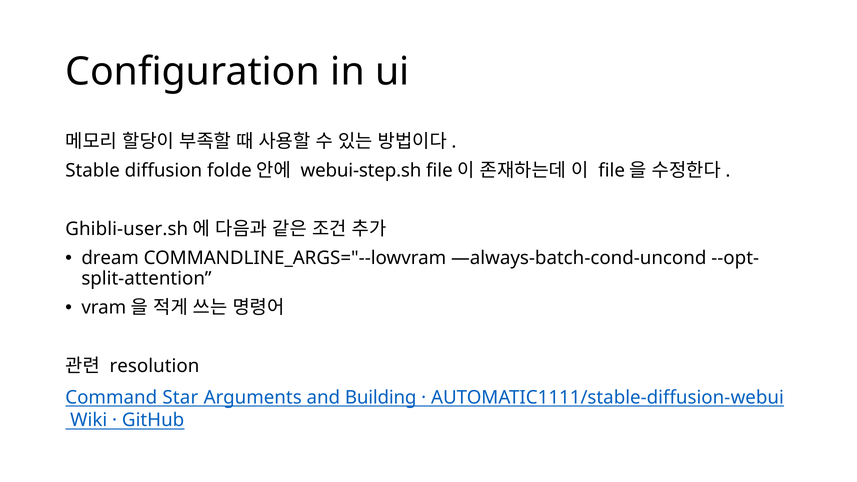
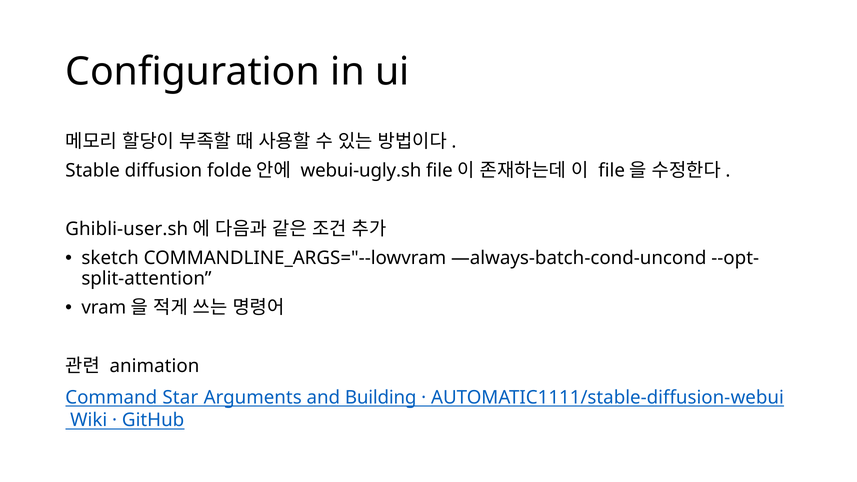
webui-step.sh: webui-step.sh -> webui-ugly.sh
dream: dream -> sketch
resolution: resolution -> animation
